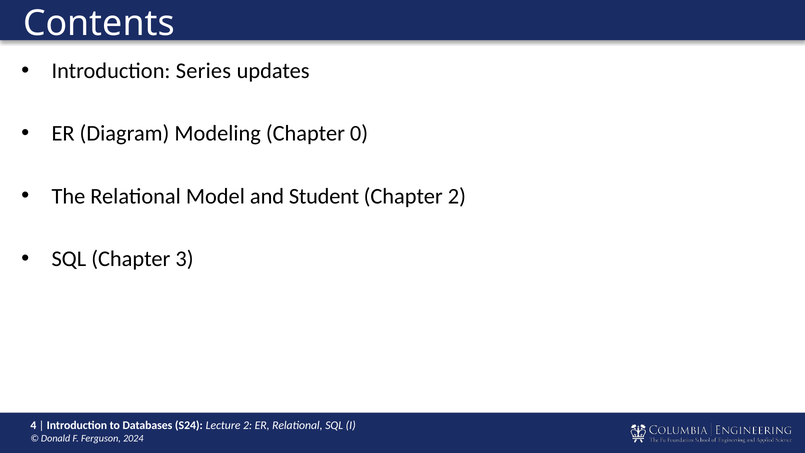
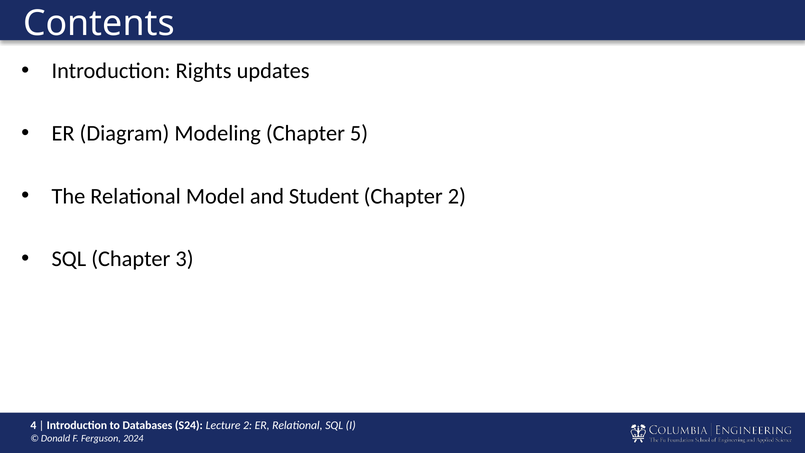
Series: Series -> Rights
0: 0 -> 5
